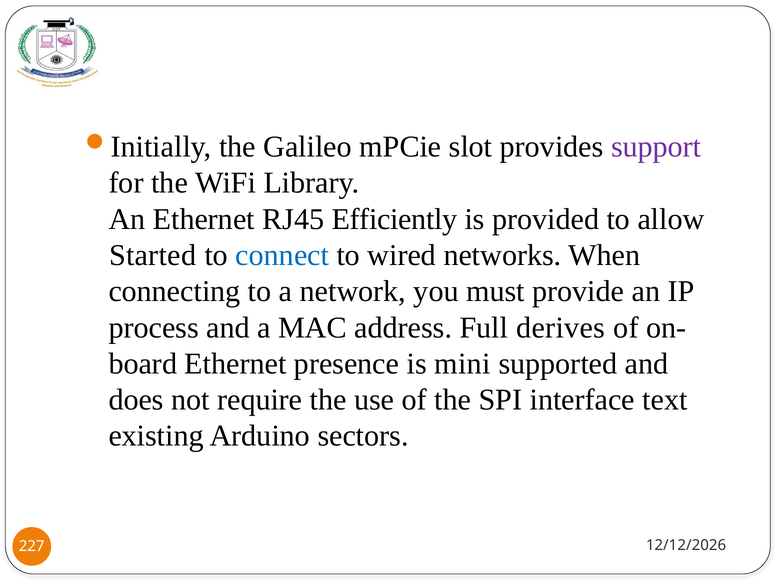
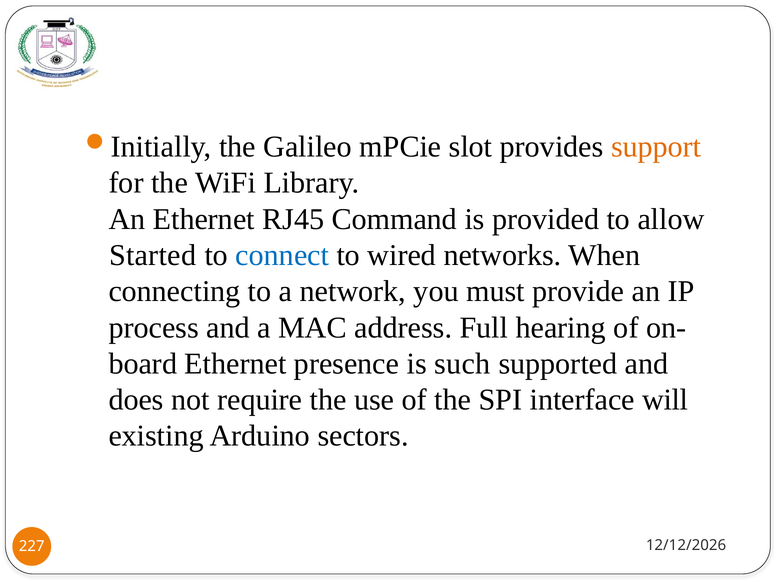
support colour: purple -> orange
Efficiently: Efficiently -> Command
derives: derives -> hearing
mini: mini -> such
text: text -> will
